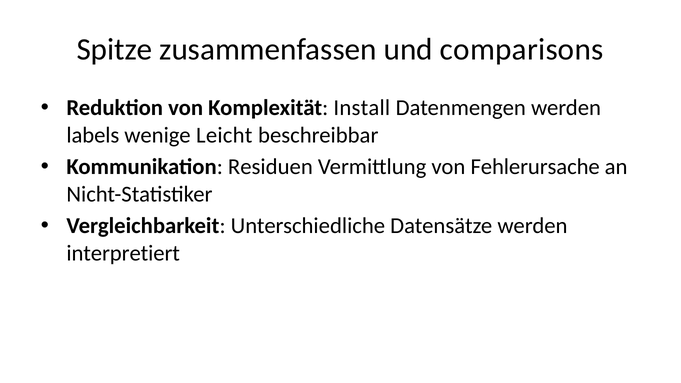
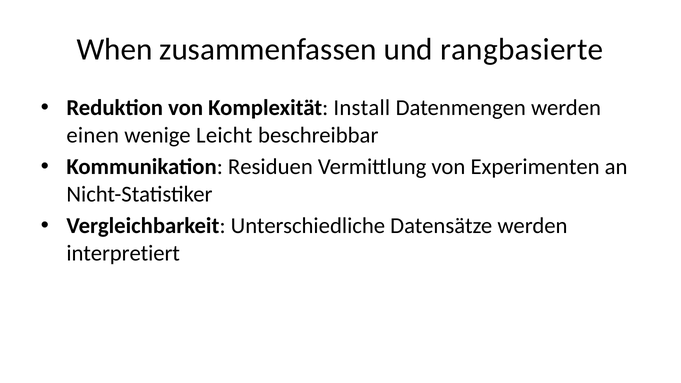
Spitze: Spitze -> When
comparisons: comparisons -> rangbasierte
labels: labels -> einen
Fehlerursache: Fehlerursache -> Experimenten
